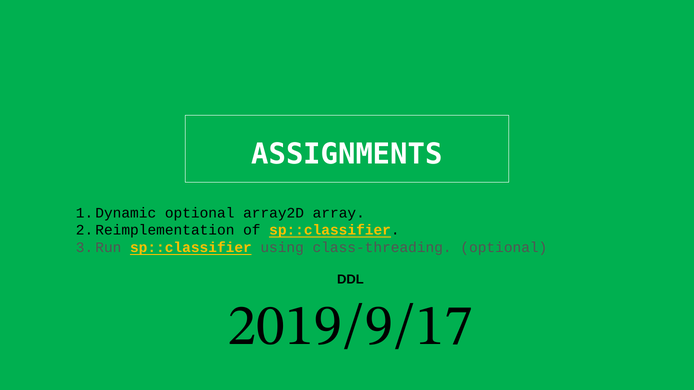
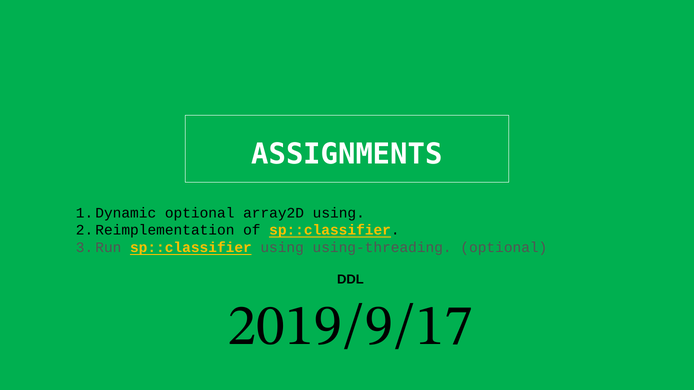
array2D array: array -> using
class-threading: class-threading -> using-threading
